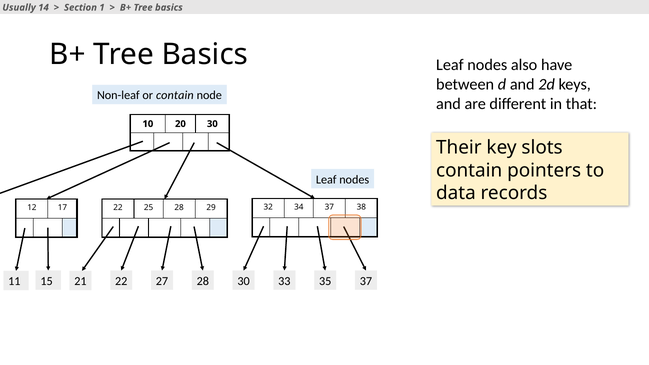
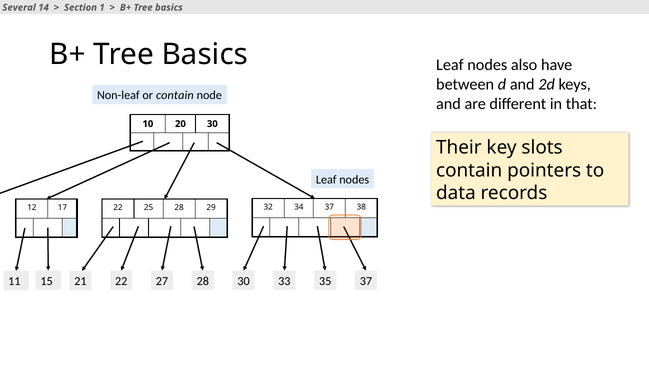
Usually: Usually -> Several
